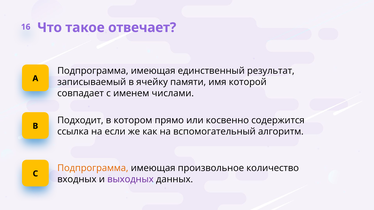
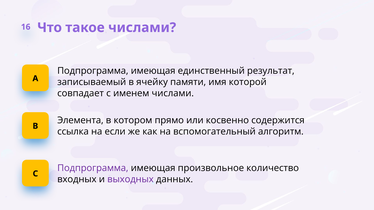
такое отвечает: отвечает -> числами
Подходит: Подходит -> Элемента
Подпрограмма at (93, 168) colour: orange -> purple
